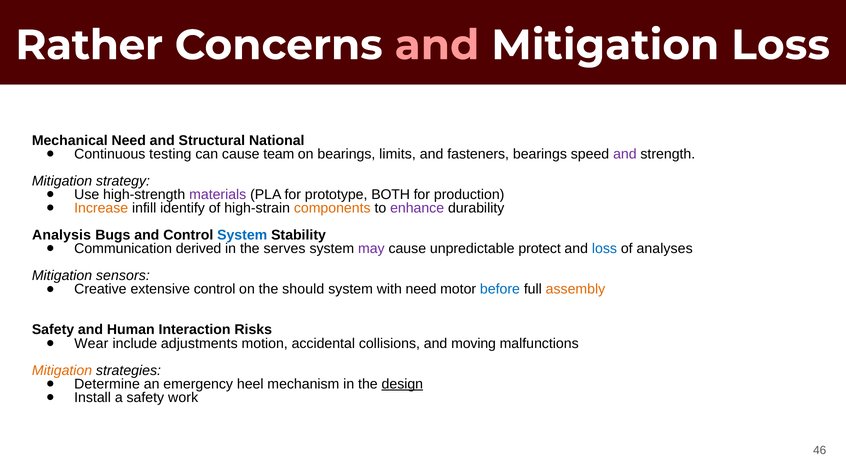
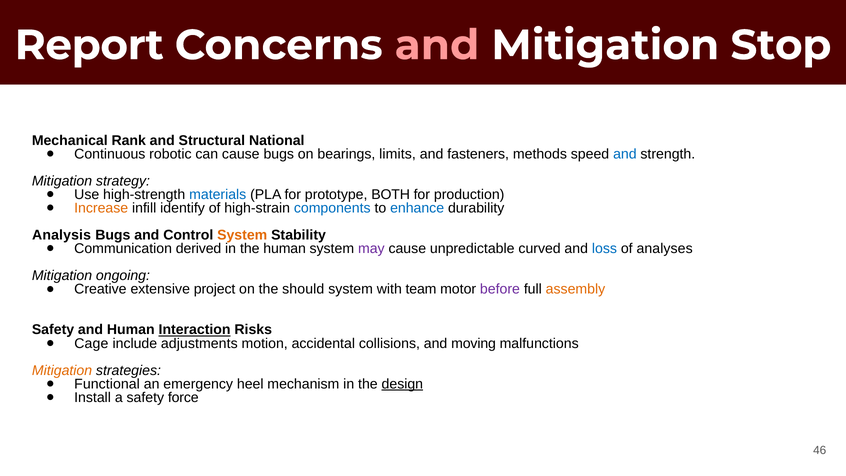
Rather: Rather -> Report
Mitigation Loss: Loss -> Stop
Mechanical Need: Need -> Rank
testing: testing -> robotic
cause team: team -> bugs
fasteners bearings: bearings -> methods
and at (625, 154) colour: purple -> blue
materials colour: purple -> blue
components colour: orange -> blue
enhance colour: purple -> blue
System at (242, 235) colour: blue -> orange
the serves: serves -> human
protect: protect -> curved
sensors: sensors -> ongoing
extensive control: control -> project
with need: need -> team
before colour: blue -> purple
Interaction underline: none -> present
Wear: Wear -> Cage
Determine: Determine -> Functional
work: work -> force
